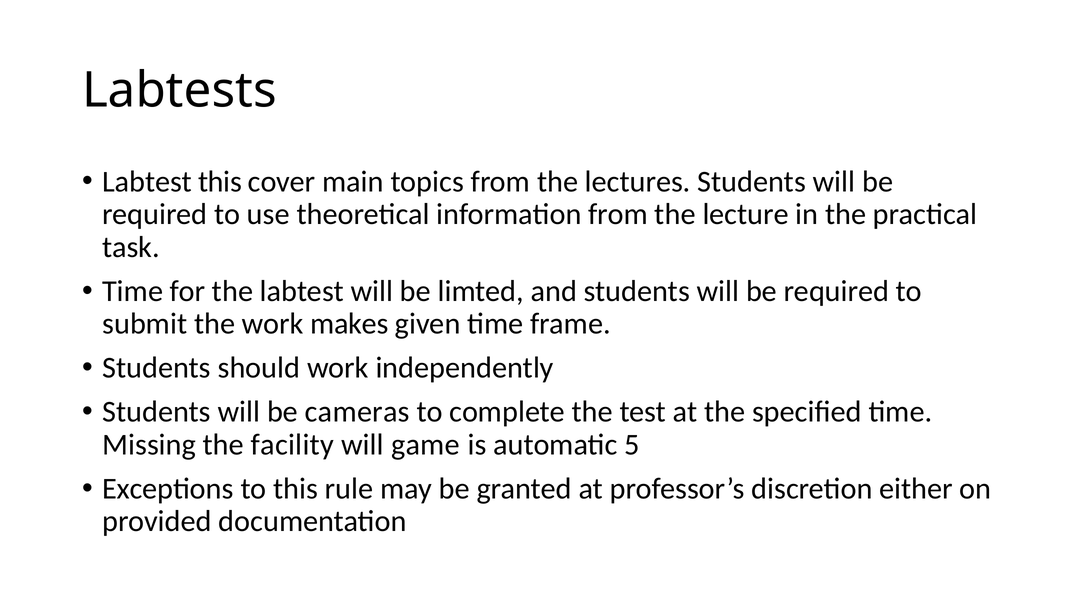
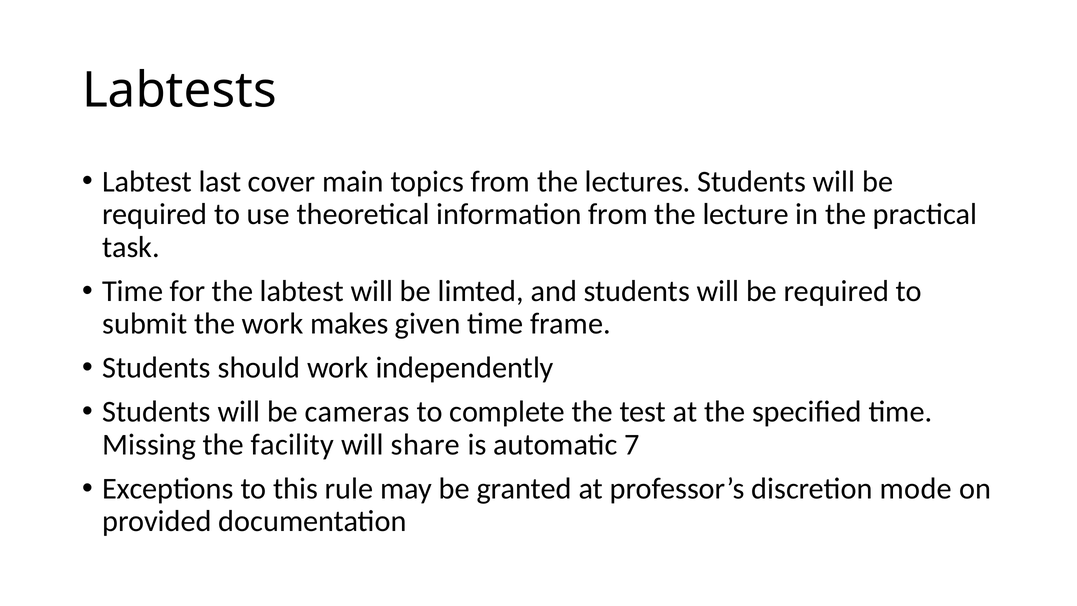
Labtest this: this -> last
game: game -> share
5: 5 -> 7
either: either -> mode
